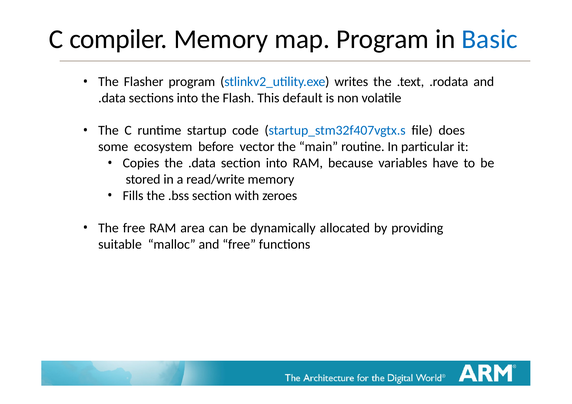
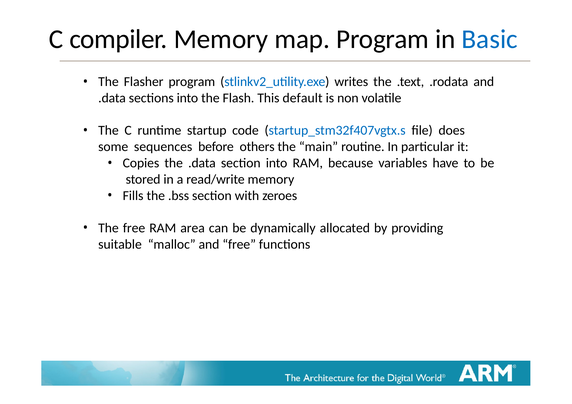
ecosystem: ecosystem -> sequences
vector: vector -> others
